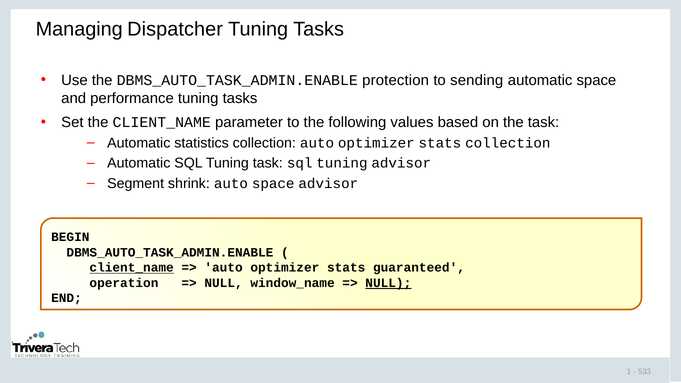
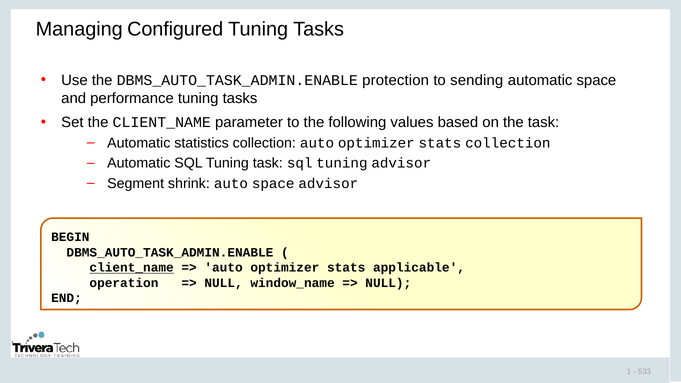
Dispatcher: Dispatcher -> Configured
guaranteed: guaranteed -> applicable
NULL at (388, 283) underline: present -> none
